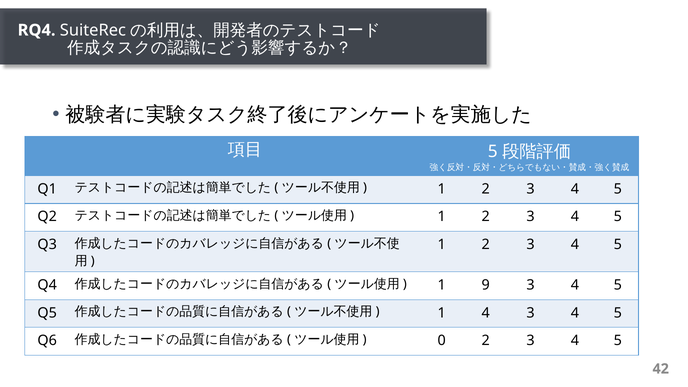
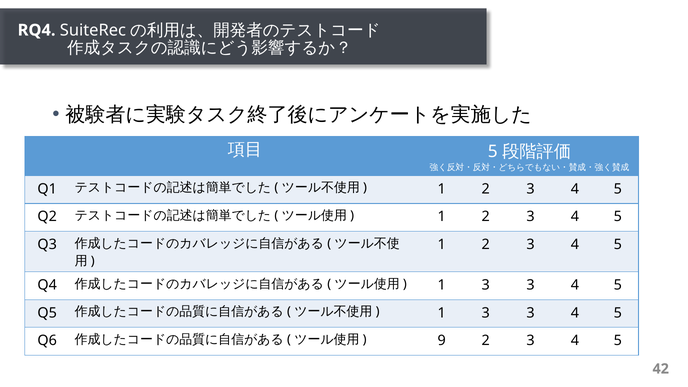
9 at (486, 285): 9 -> 3
4 at (486, 313): 4 -> 3
0: 0 -> 9
